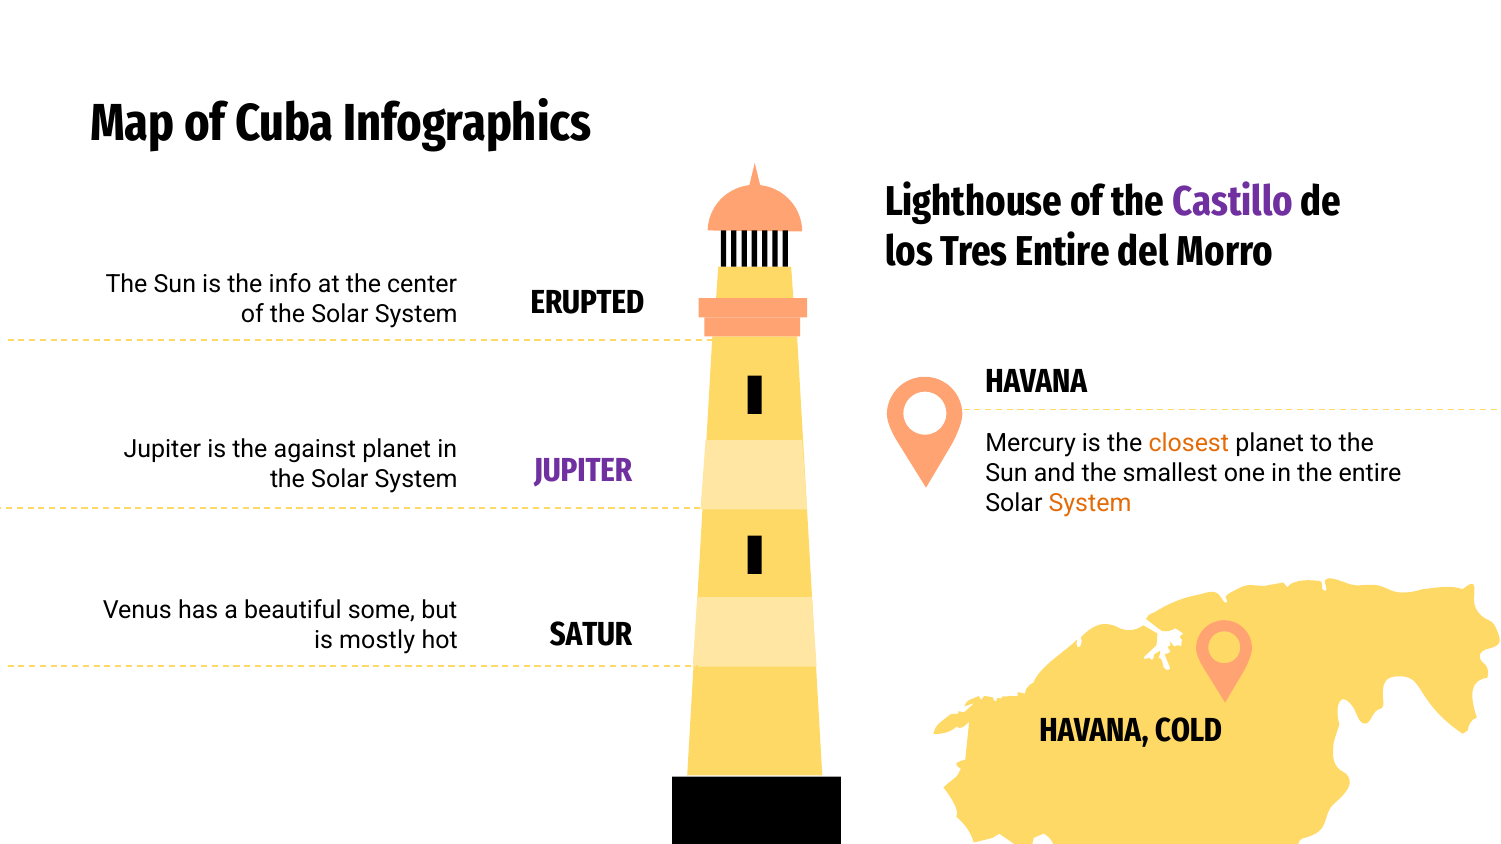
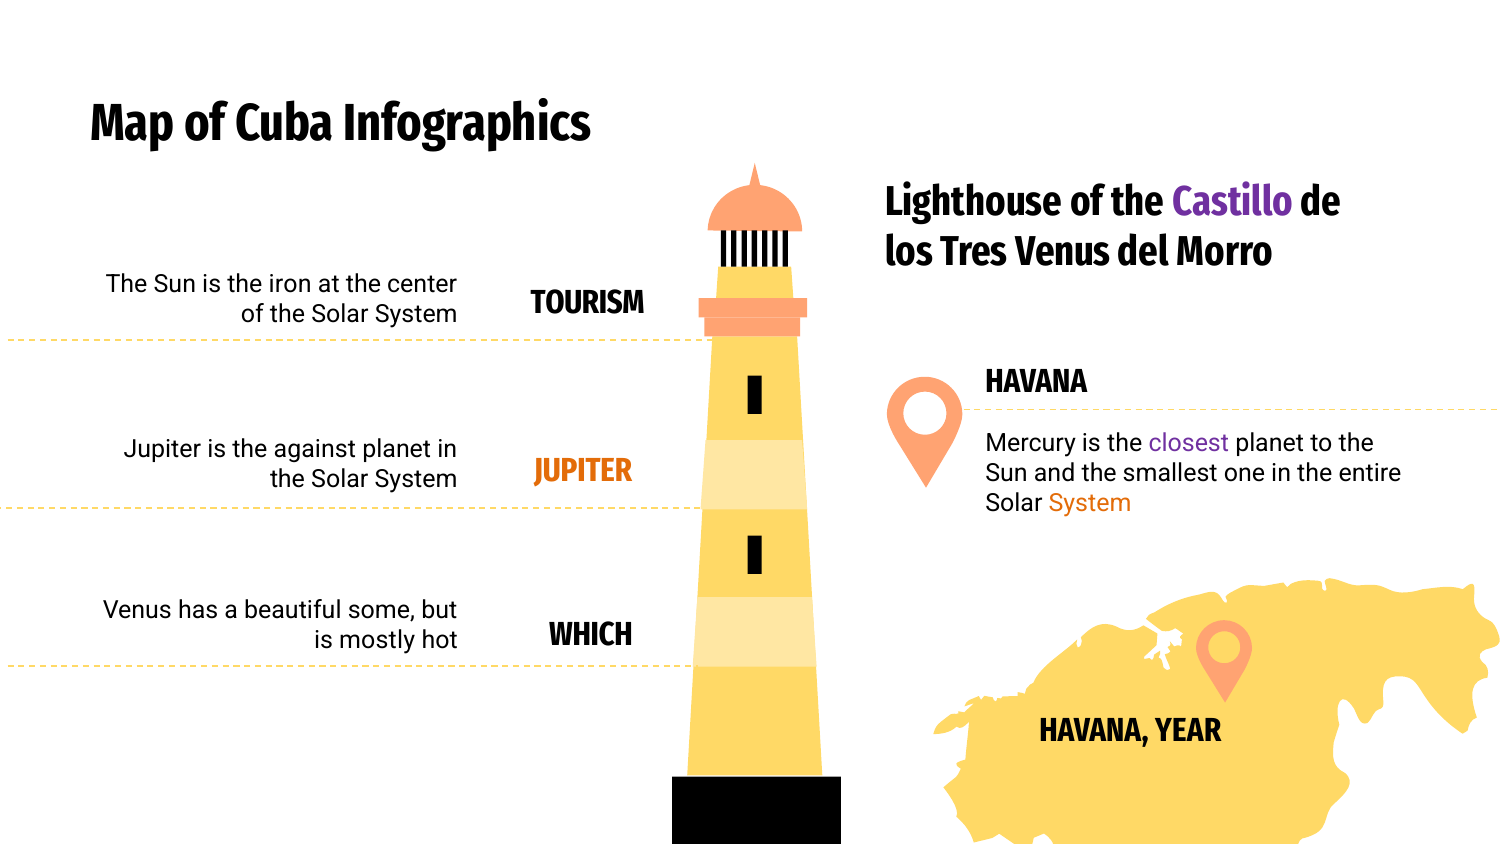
Tres Entire: Entire -> Venus
info: info -> iron
ERUPTED: ERUPTED -> TOURISM
closest colour: orange -> purple
JUPITER at (583, 471) colour: purple -> orange
SATUR: SATUR -> WHICH
COLD: COLD -> YEAR
